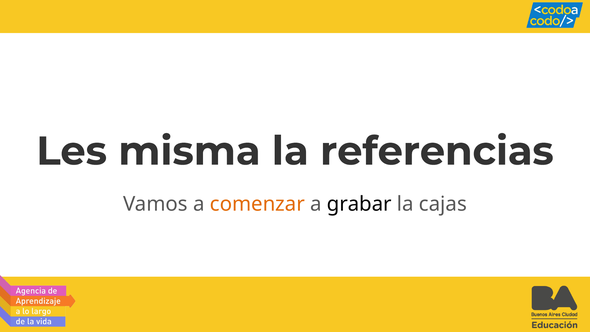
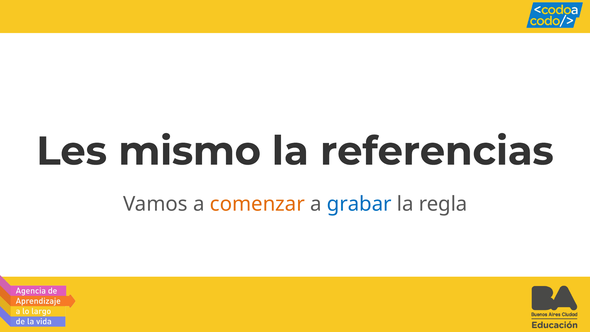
misma: misma -> mismo
grabar colour: black -> blue
cajas: cajas -> regla
